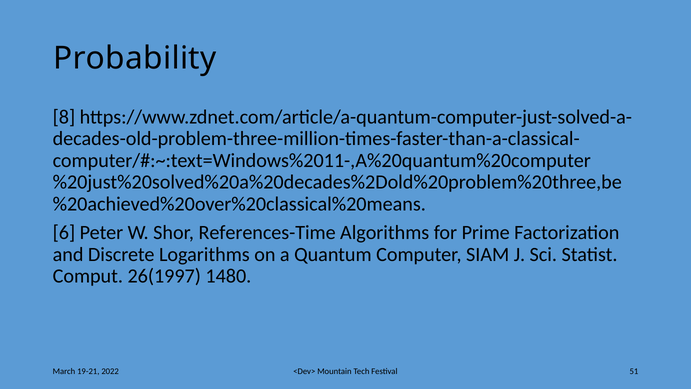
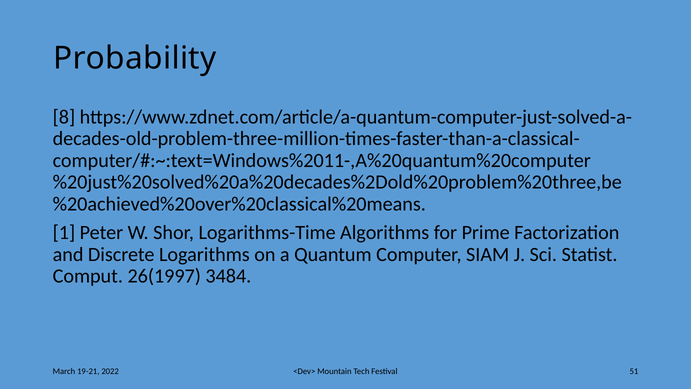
6: 6 -> 1
References-Time: References-Time -> Logarithms-Time
1480: 1480 -> 3484
